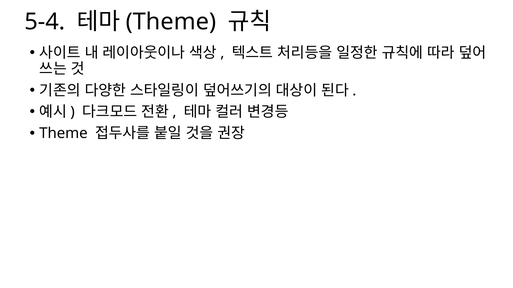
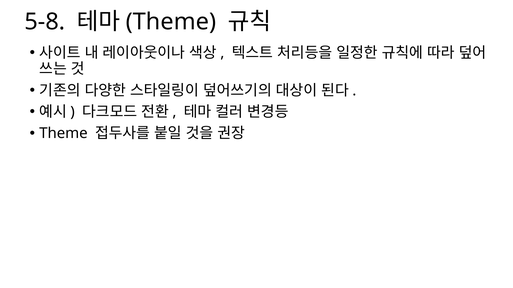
5-4: 5-4 -> 5-8
